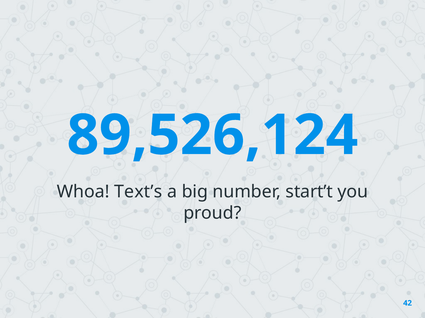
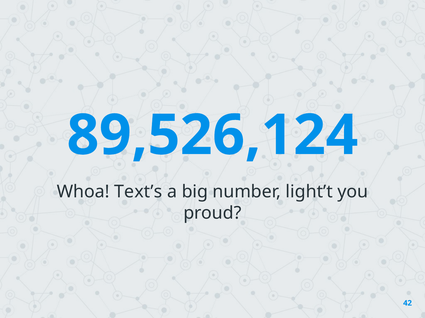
start’t: start’t -> light’t
